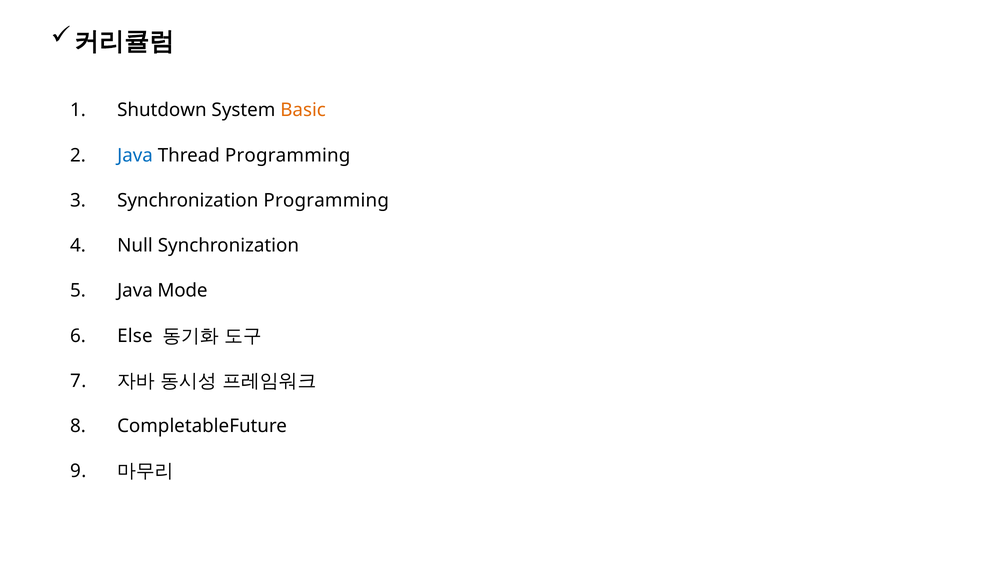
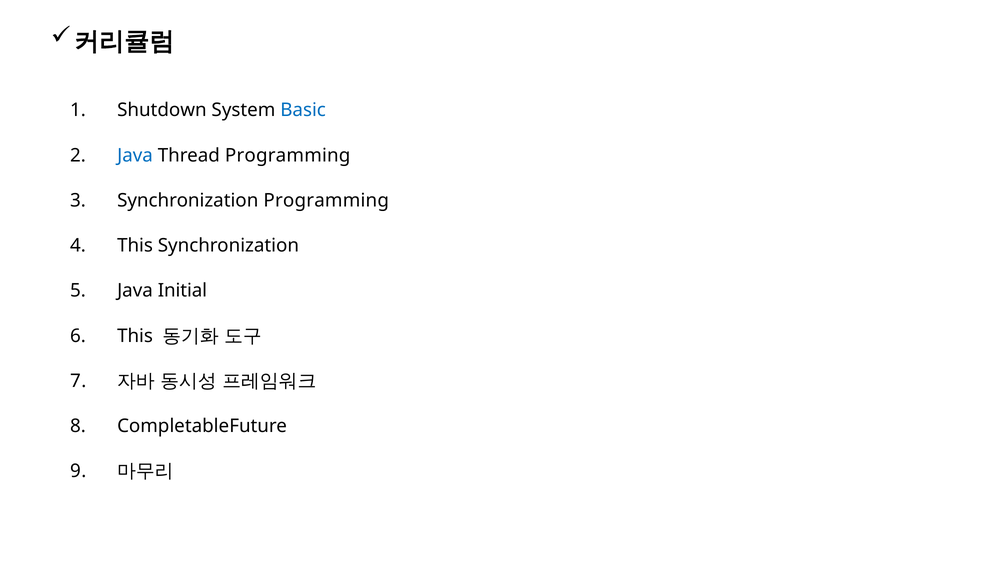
Basic colour: orange -> blue
Null at (135, 246): Null -> This
Mode: Mode -> Initial
Else at (135, 336): Else -> This
